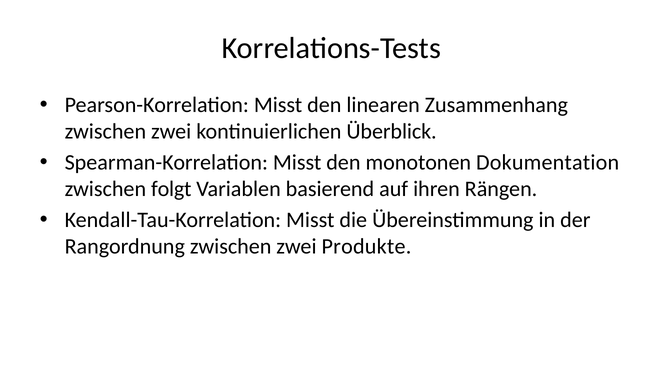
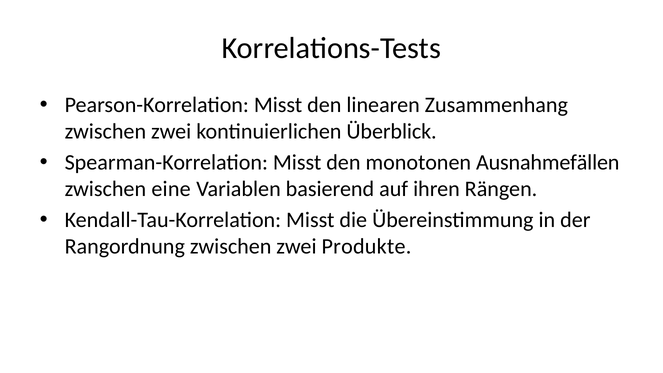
Dokumentation: Dokumentation -> Ausnahmefällen
folgt: folgt -> eine
